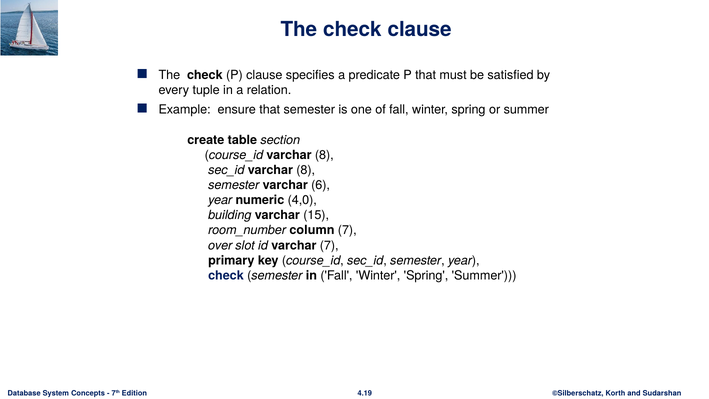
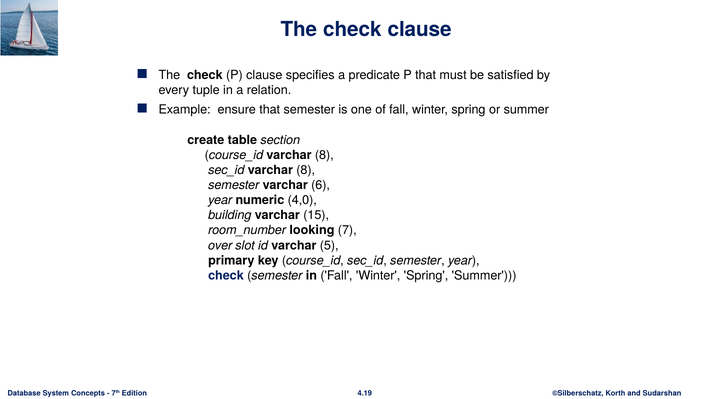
column: column -> looking
varchar 7: 7 -> 5
